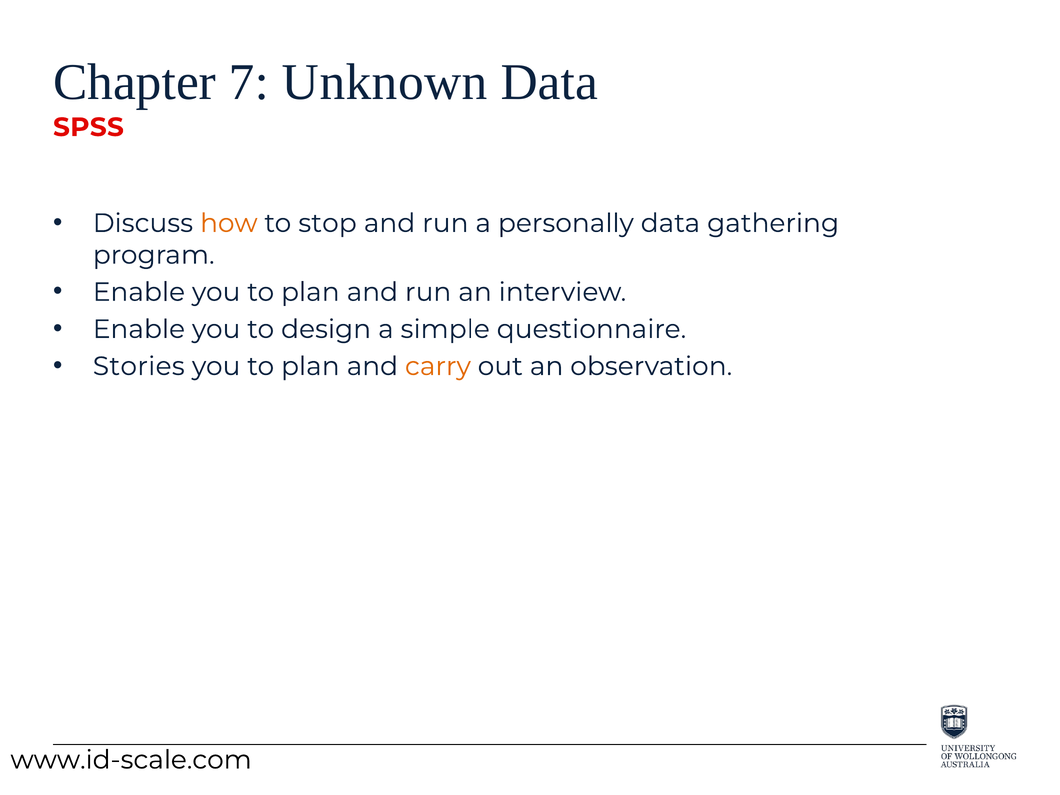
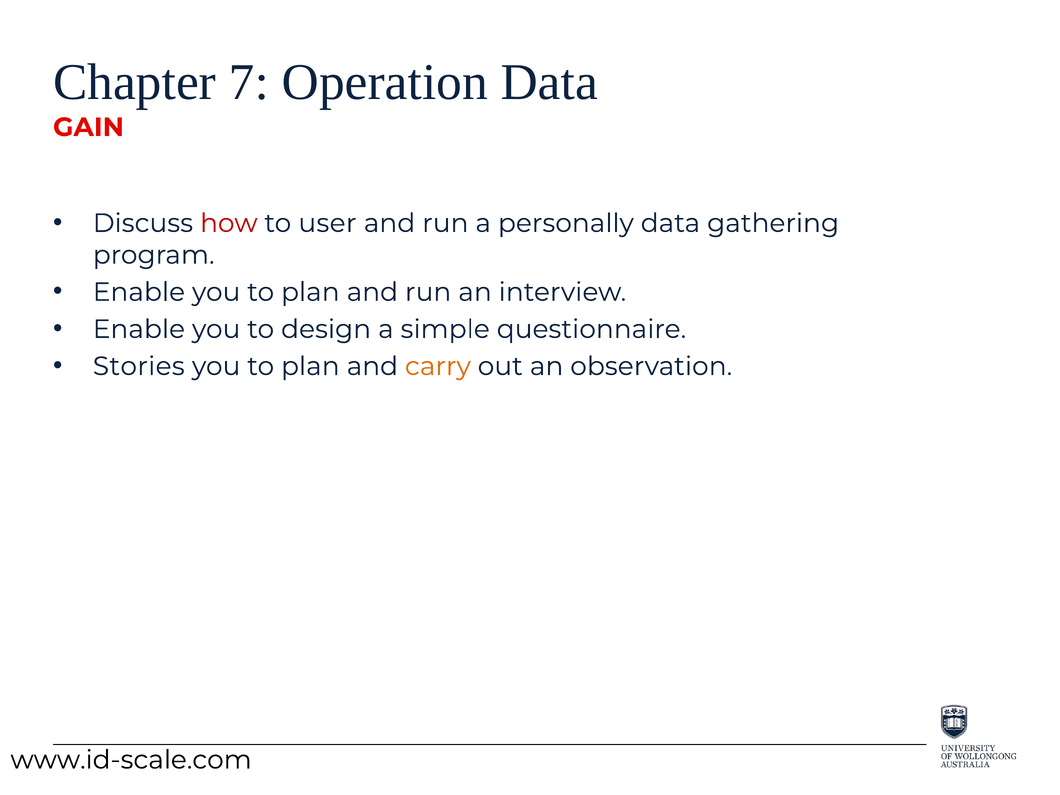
Unknown: Unknown -> Operation
SPSS: SPSS -> GAIN
how colour: orange -> red
stop: stop -> user
